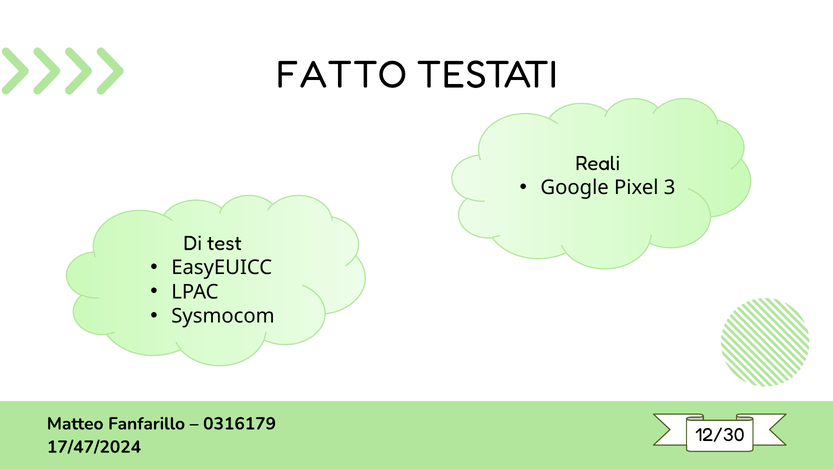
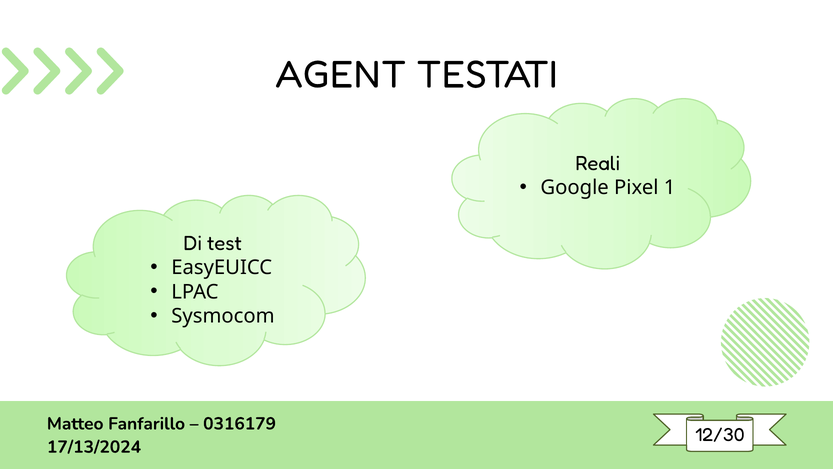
FATTO: FATTO -> AGENT
3: 3 -> 1
17/47/2024: 17/47/2024 -> 17/13/2024
